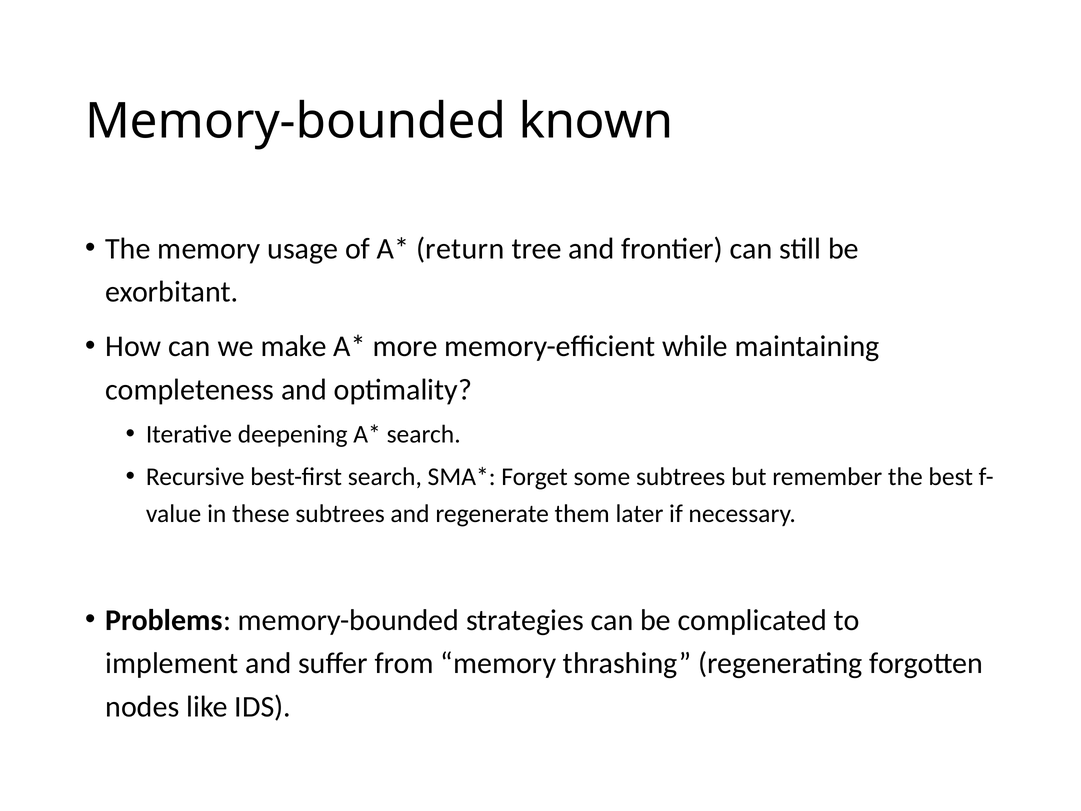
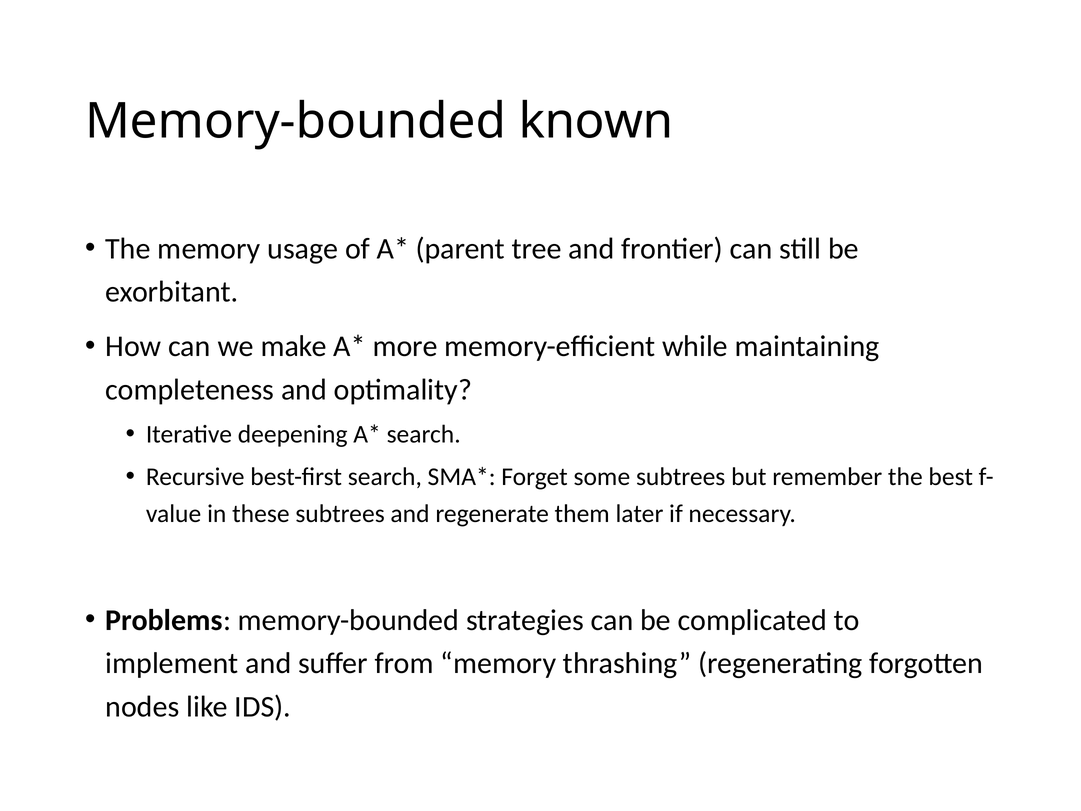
return: return -> parent
